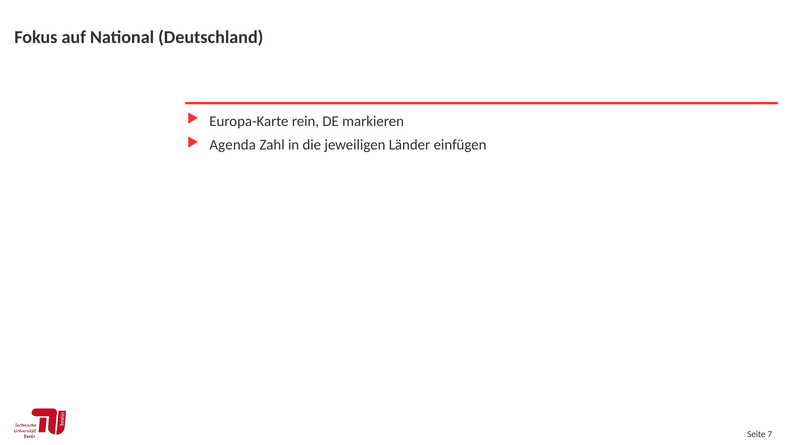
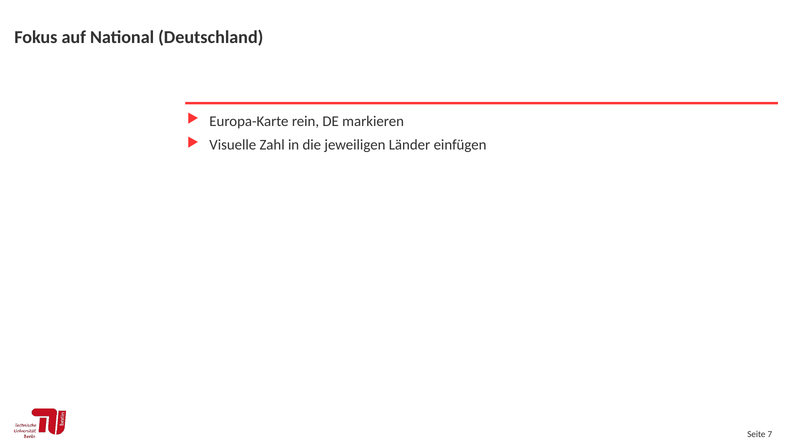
Agenda: Agenda -> Visuelle
